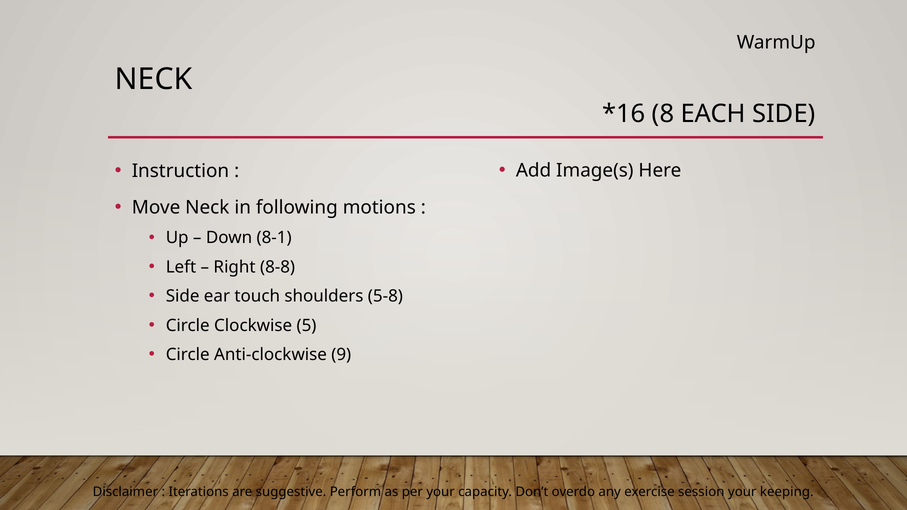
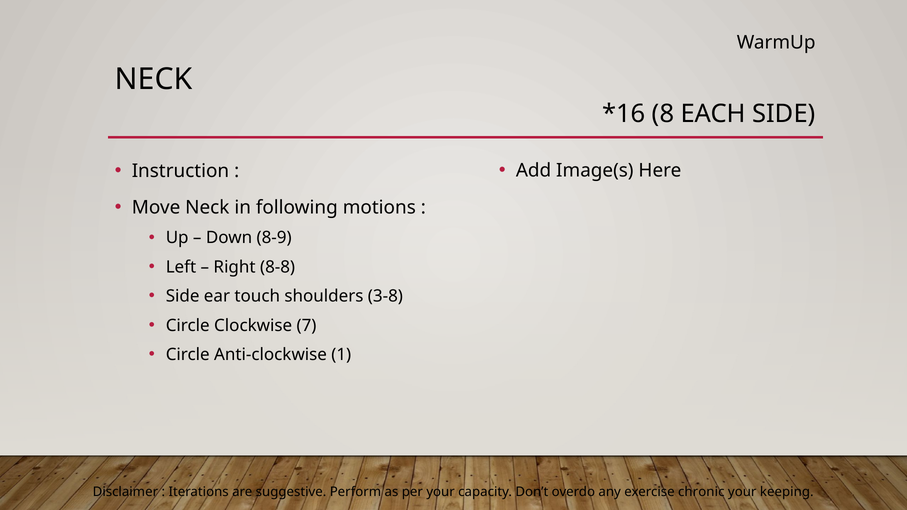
8-1: 8-1 -> 8-9
5-8: 5-8 -> 3-8
5: 5 -> 7
9: 9 -> 1
session: session -> chronic
